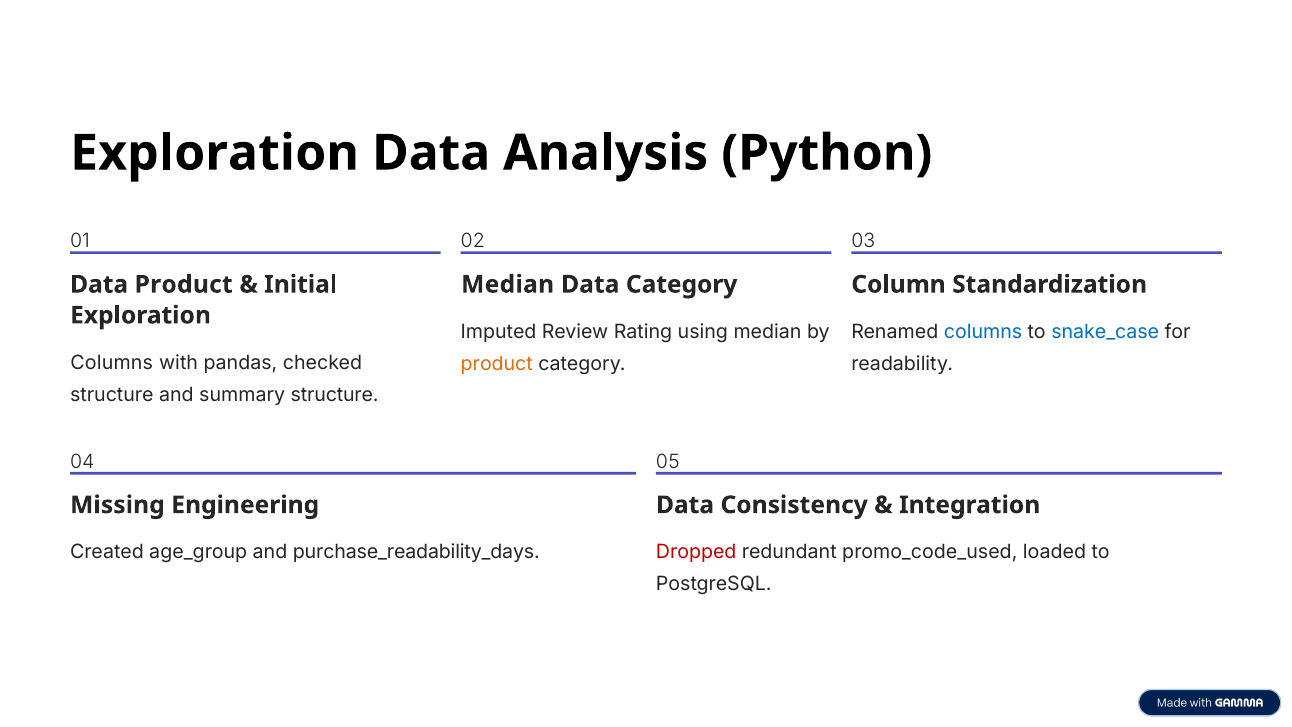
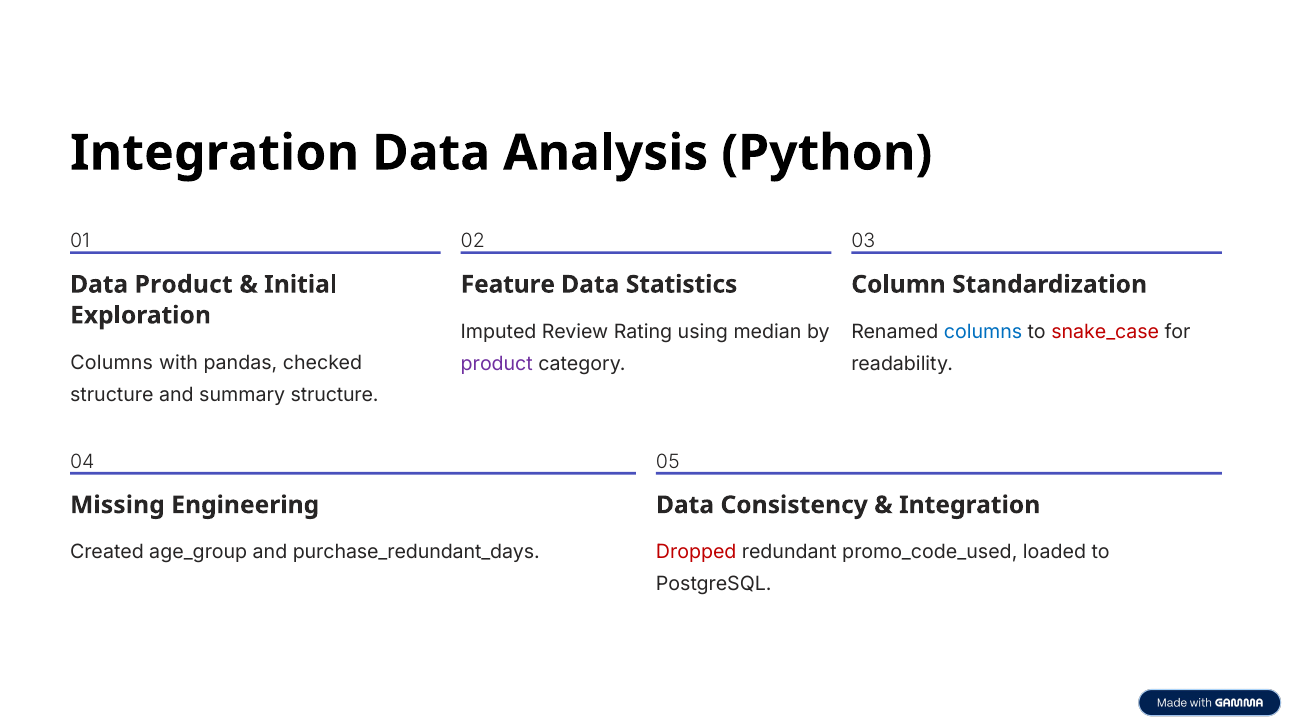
Exploration at (215, 153): Exploration -> Integration
Median at (508, 284): Median -> Feature
Data Category: Category -> Statistics
snake_case colour: blue -> red
product at (497, 363) colour: orange -> purple
purchase_readability_days: purchase_readability_days -> purchase_redundant_days
